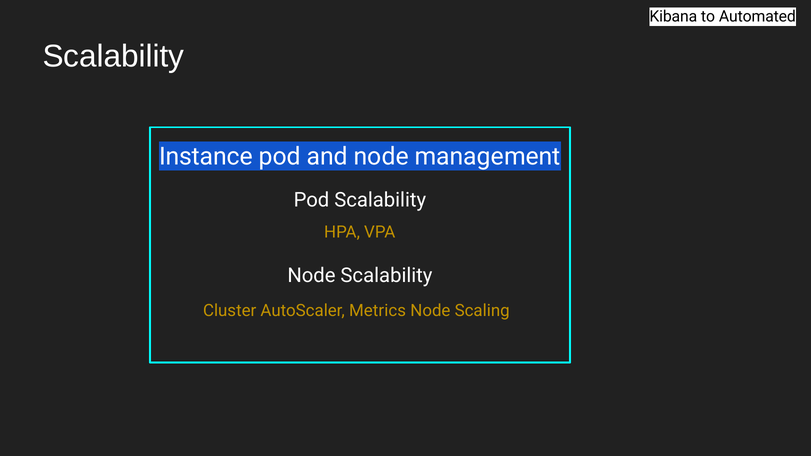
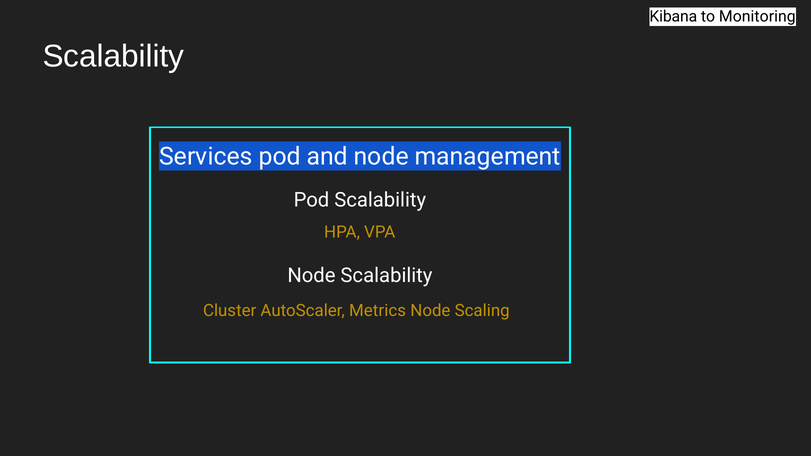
Automated: Automated -> Monitoring
Instance: Instance -> Services
